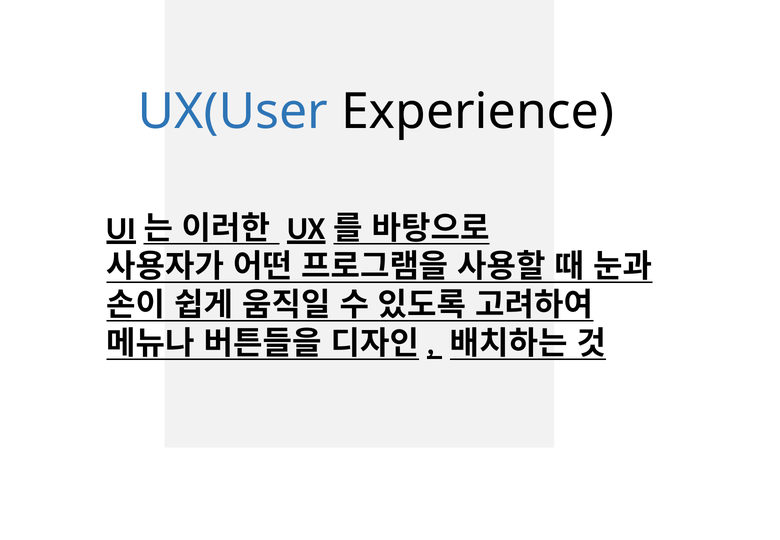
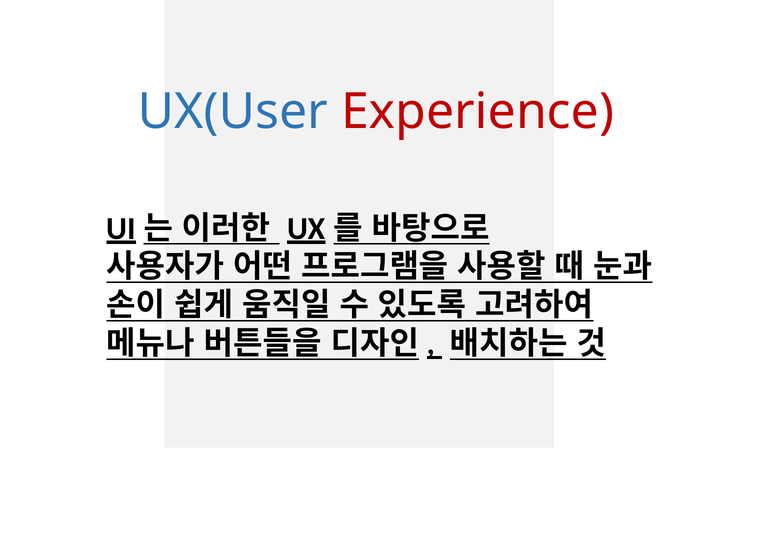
Experience colour: black -> red
